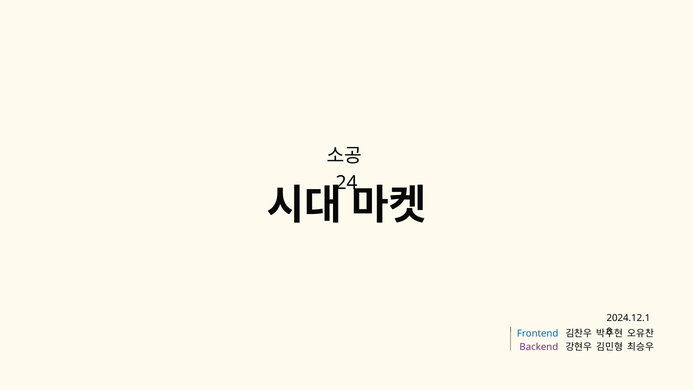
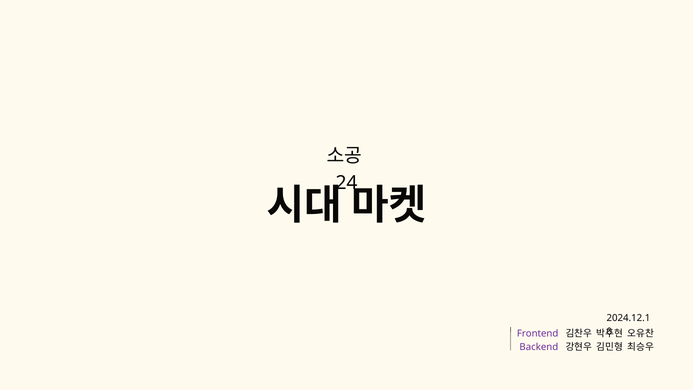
Frontend colour: blue -> purple
